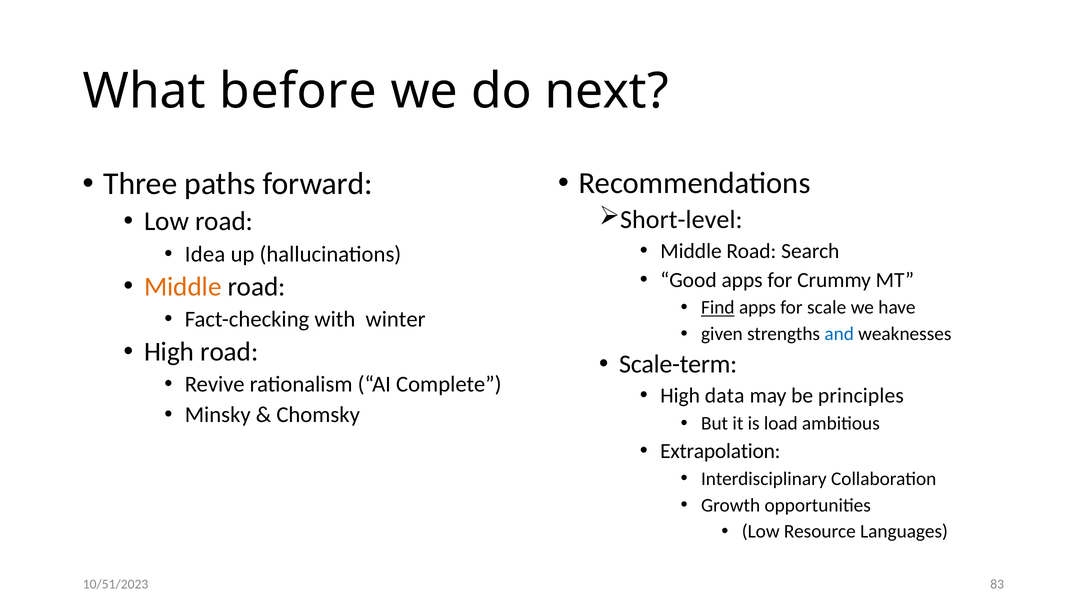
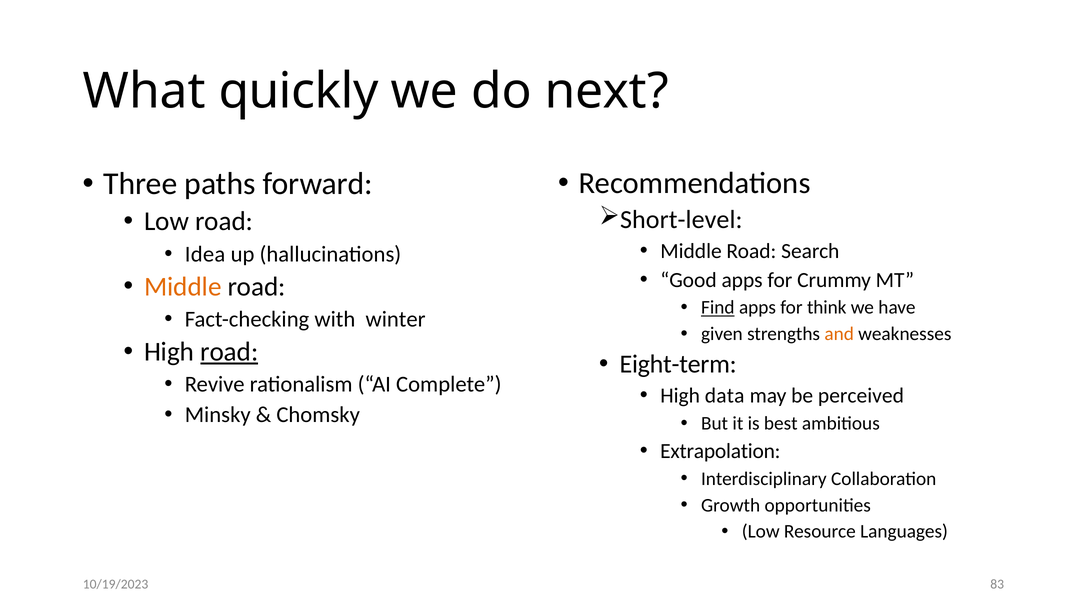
before: before -> quickly
scale: scale -> think
and colour: blue -> orange
road at (229, 351) underline: none -> present
Scale-term: Scale-term -> Eight-term
principles: principles -> perceived
load: load -> best
10/51/2023: 10/51/2023 -> 10/19/2023
